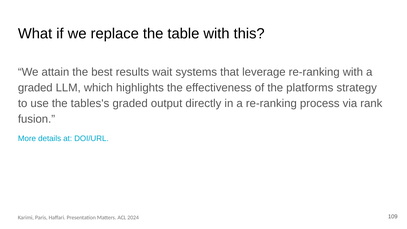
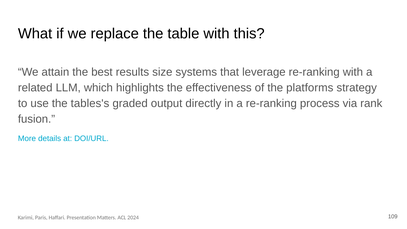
wait: wait -> size
graded at (35, 88): graded -> related
